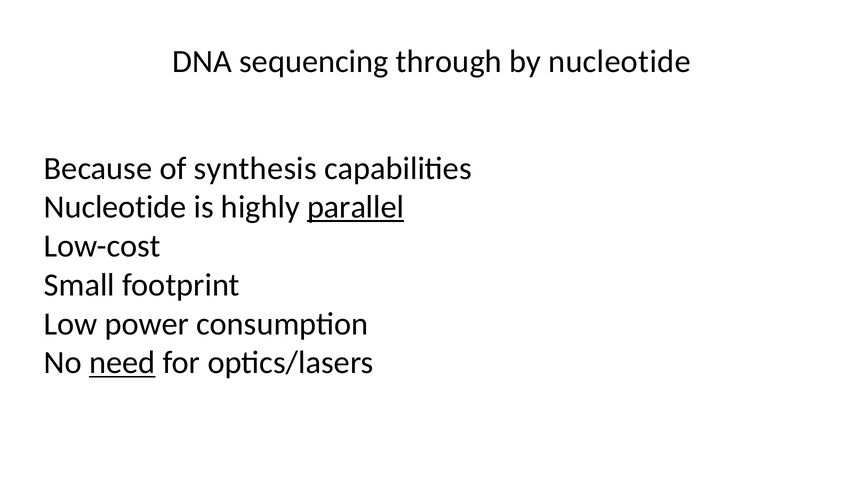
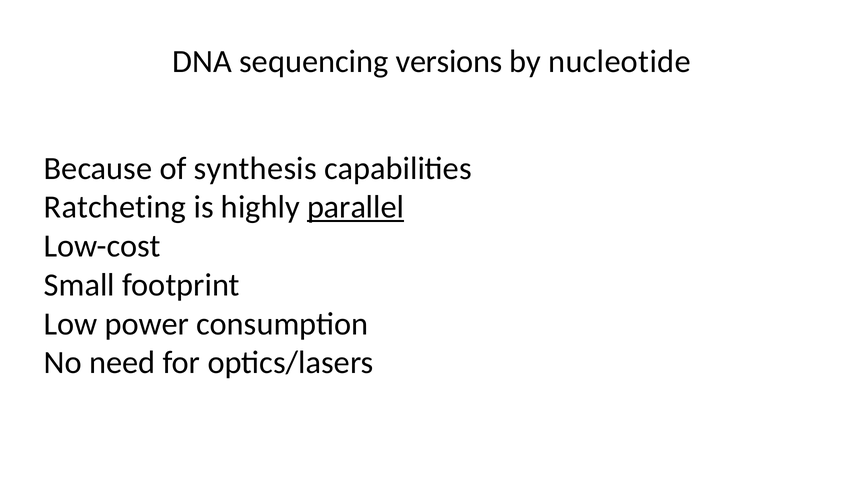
through: through -> versions
Nucleotide at (115, 207): Nucleotide -> Ratcheting
need underline: present -> none
